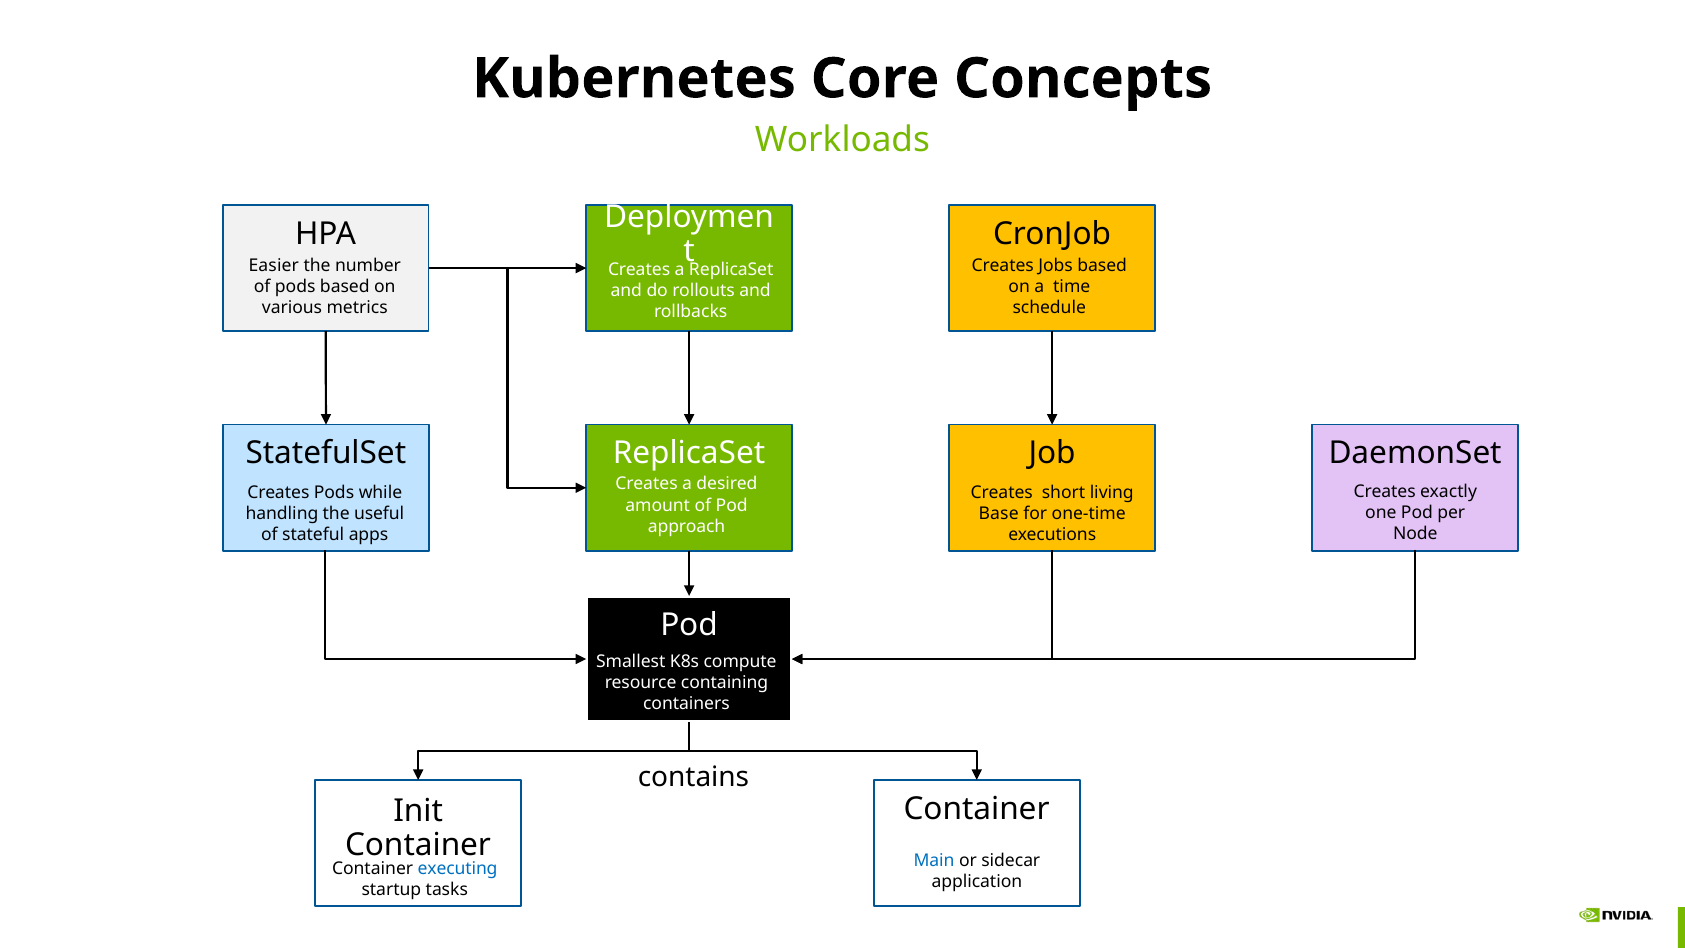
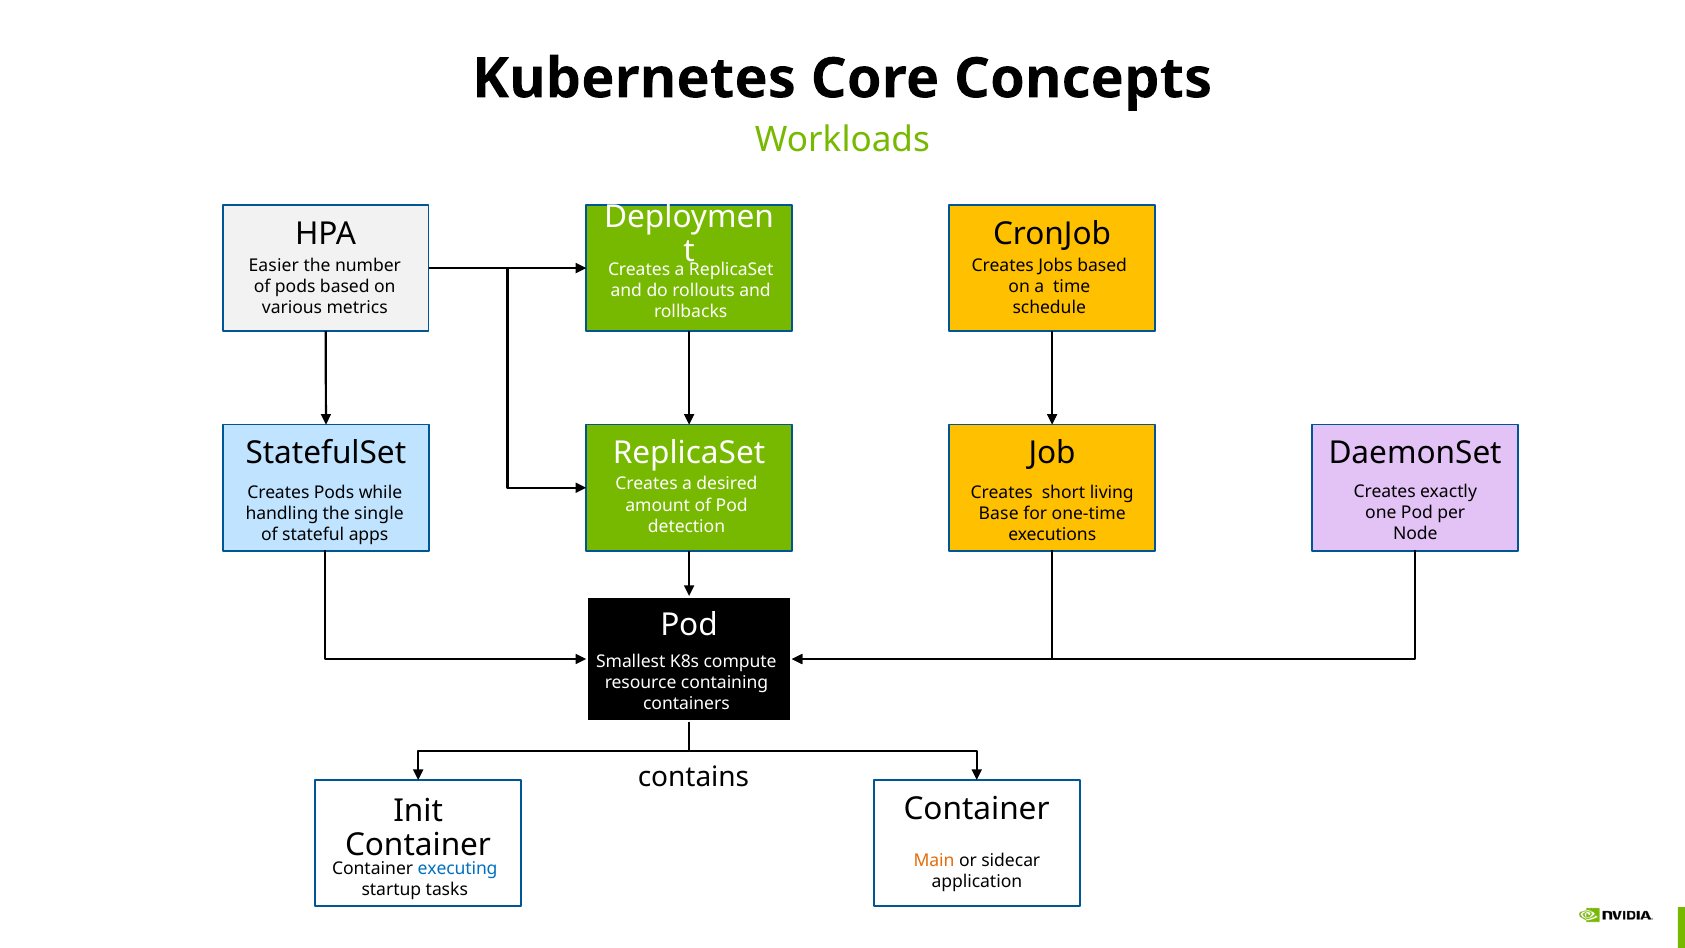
useful: useful -> single
approach: approach -> detection
Main colour: blue -> orange
